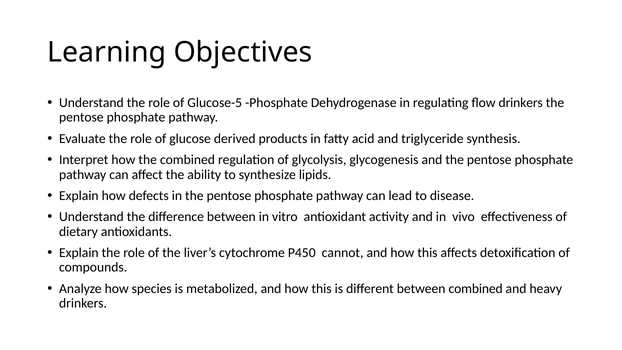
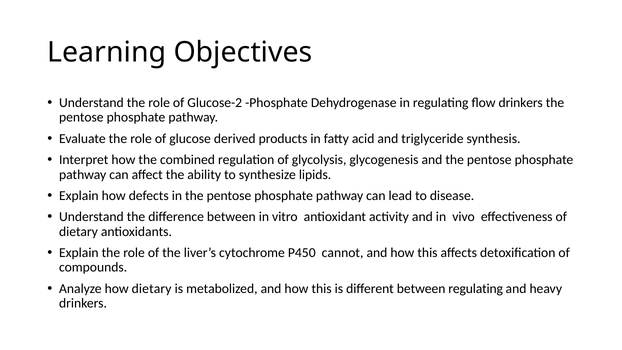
Glucose-5: Glucose-5 -> Glucose-2
how species: species -> dietary
between combined: combined -> regulating
